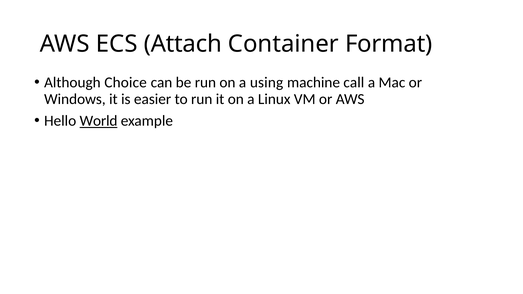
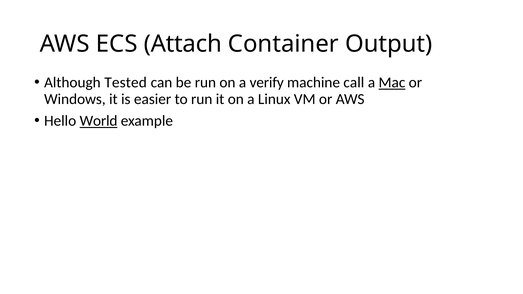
Format: Format -> Output
Choice: Choice -> Tested
using: using -> verify
Mac underline: none -> present
